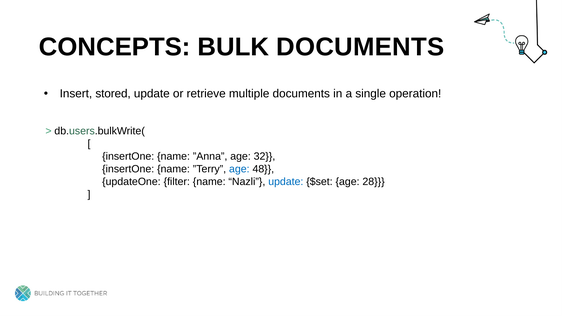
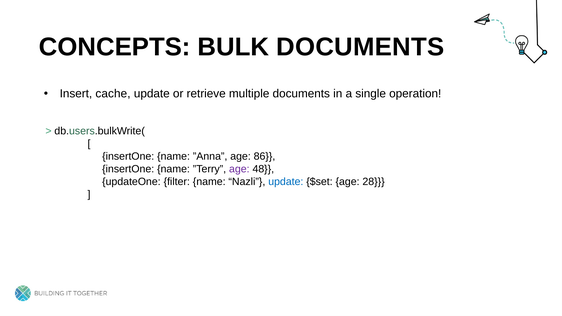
stored: stored -> cache
32: 32 -> 86
age at (239, 169) colour: blue -> purple
